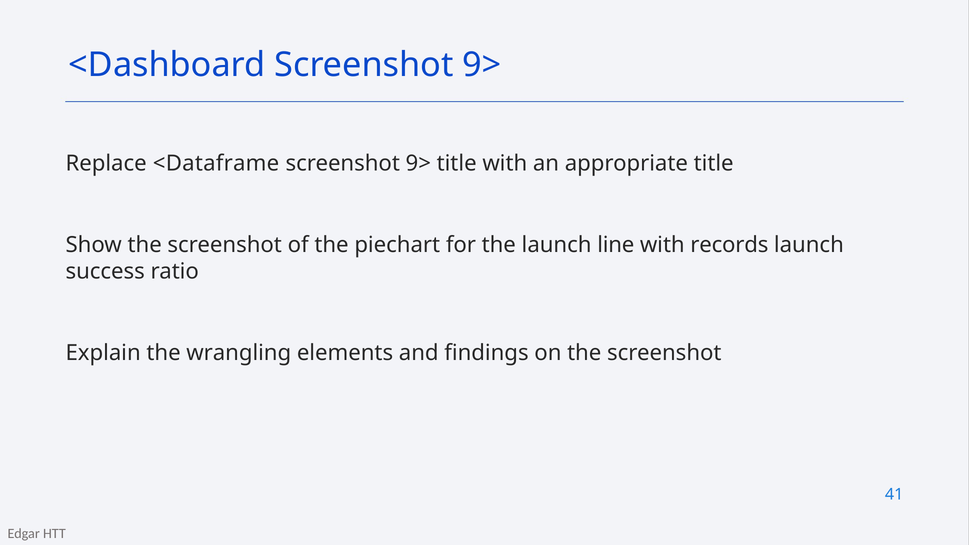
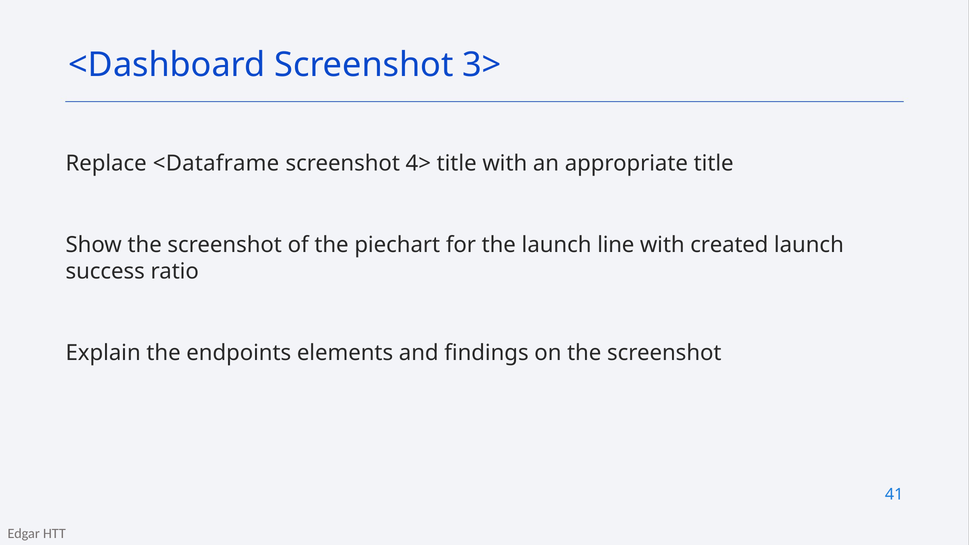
<Dashboard Screenshot 9>: 9> -> 3>
9> at (418, 164): 9> -> 4>
records: records -> created
wrangling: wrangling -> endpoints
